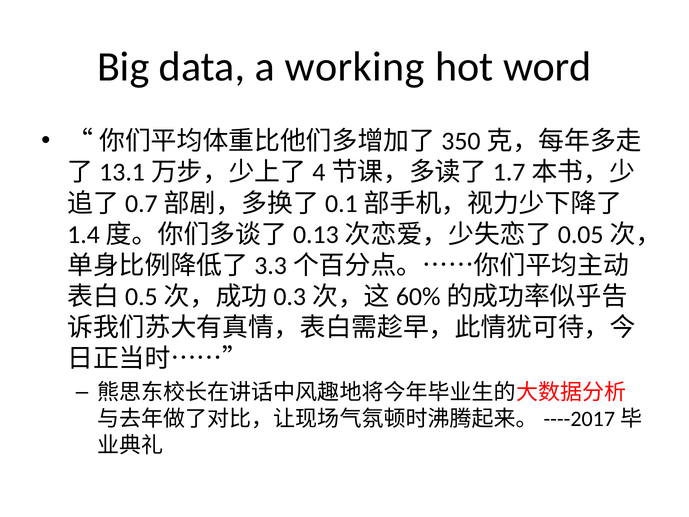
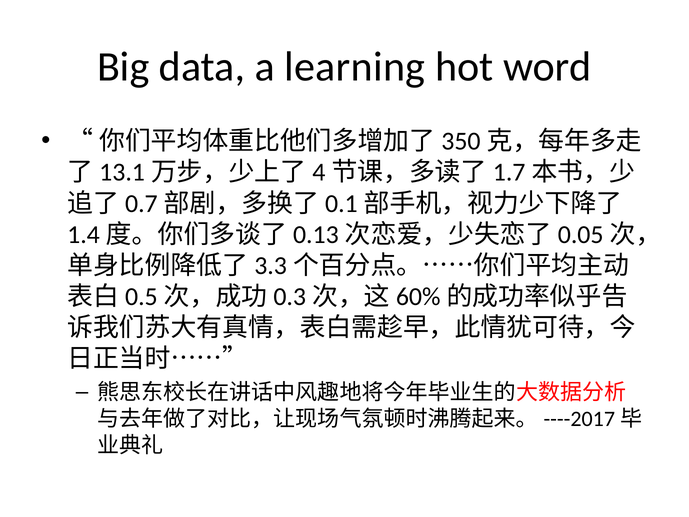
working: working -> learning
